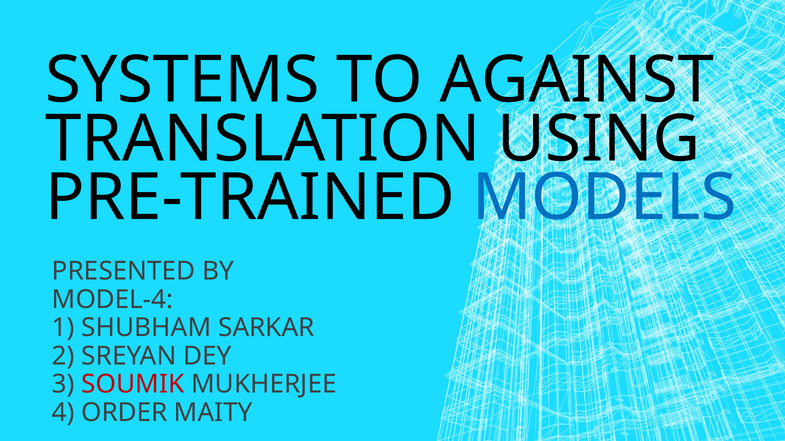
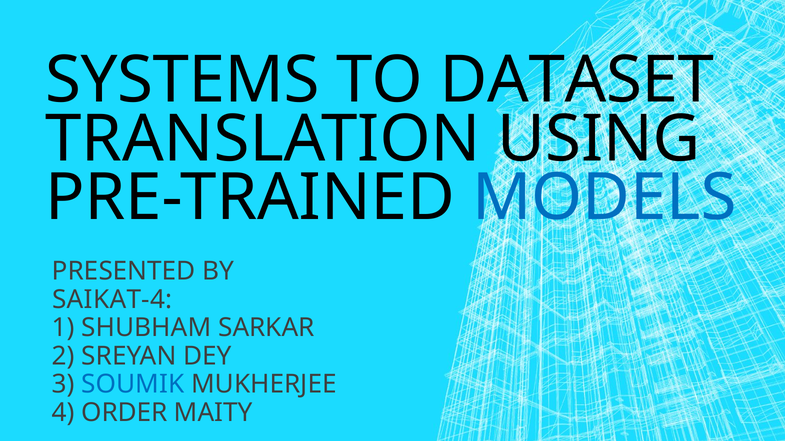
AGAINST: AGAINST -> DATASET
MODEL-4: MODEL-4 -> SAIKAT-4
SOUMIK colour: red -> blue
